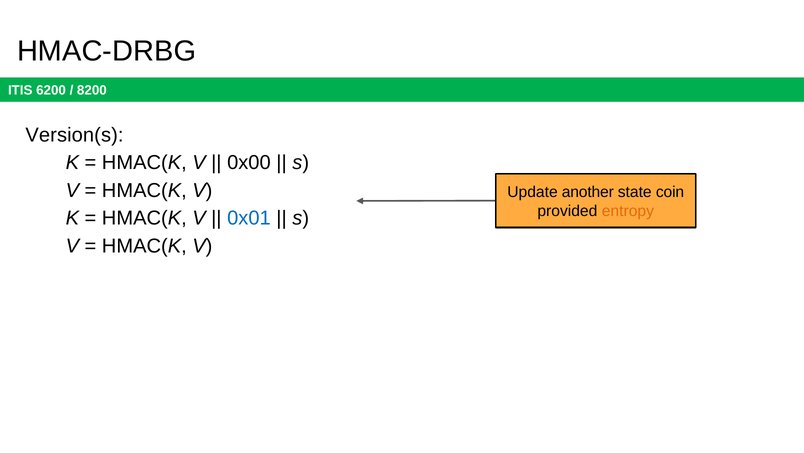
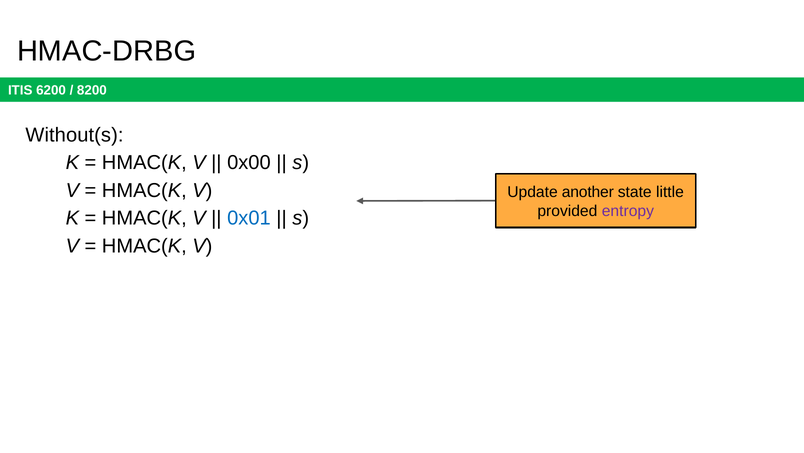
Version(s: Version(s -> Without(s
coin: coin -> little
entropy colour: orange -> purple
